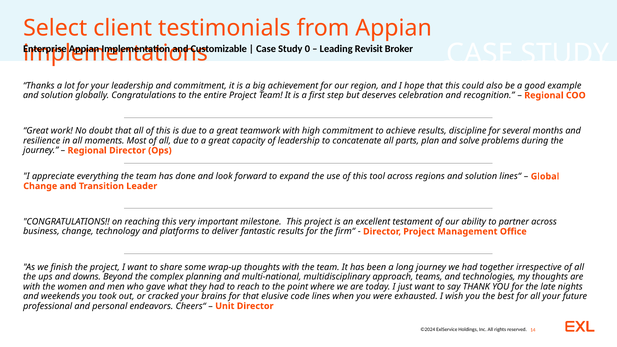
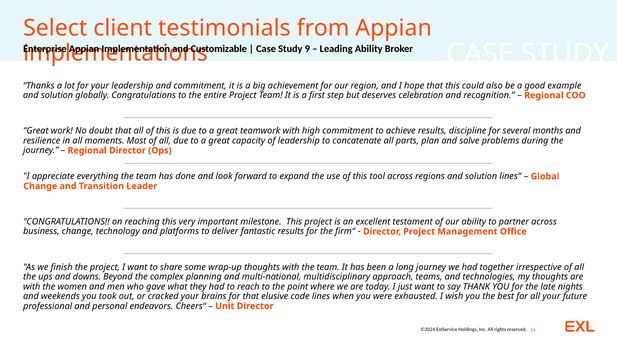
0: 0 -> 9
Leading Revisit: Revisit -> Ability
